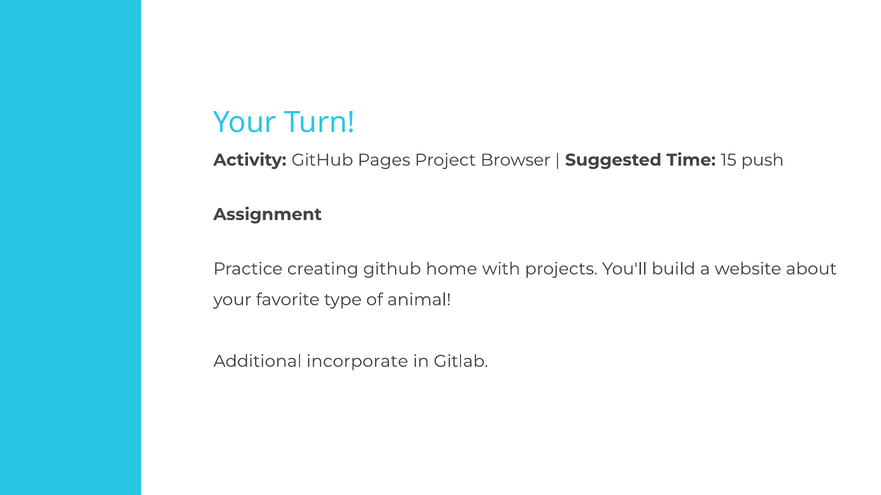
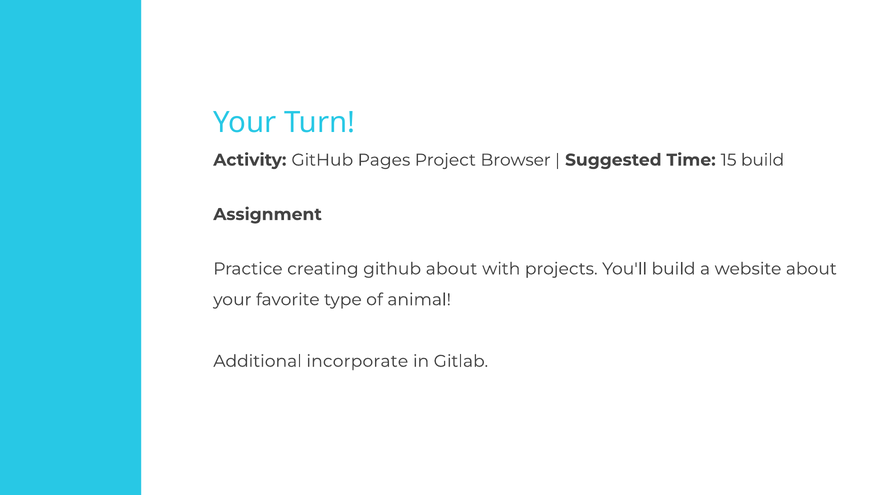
15 push: push -> build
github home: home -> about
